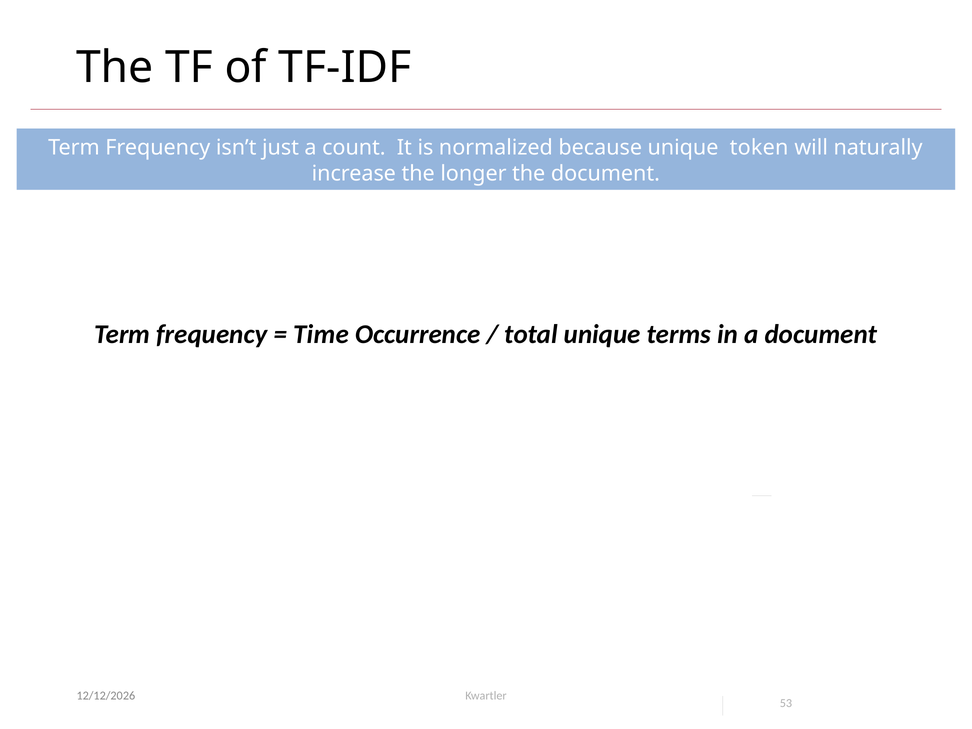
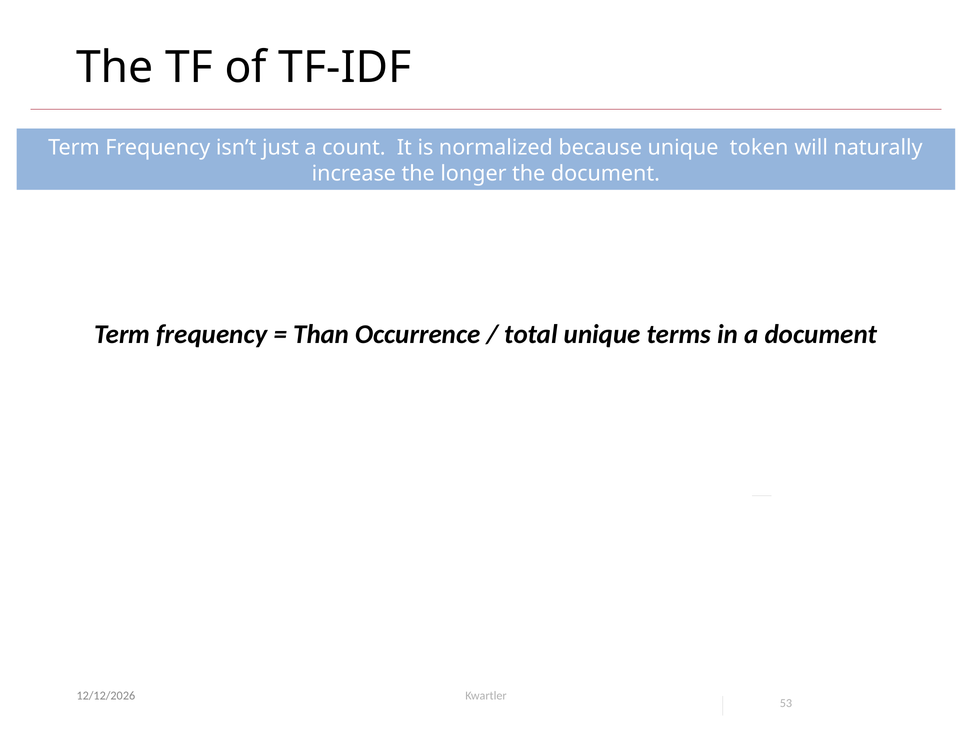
Time: Time -> Than
